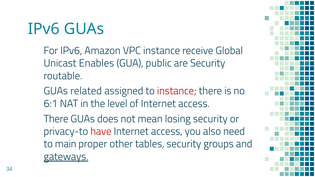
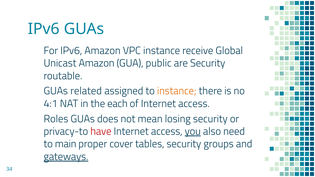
Unicast Enables: Enables -> Amazon
instance at (177, 91) colour: red -> orange
6:1: 6:1 -> 4:1
level: level -> each
There at (56, 119): There -> Roles
you underline: none -> present
other: other -> cover
